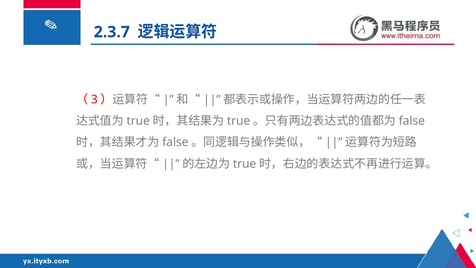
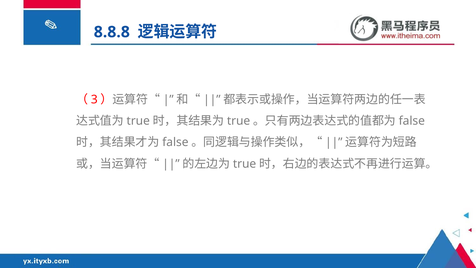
2.3.7: 2.3.7 -> 8.8.8
